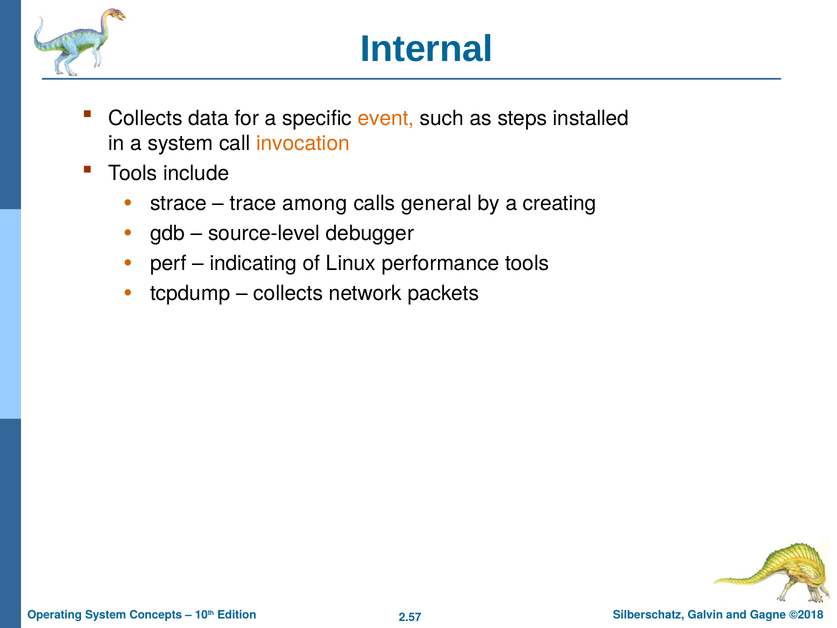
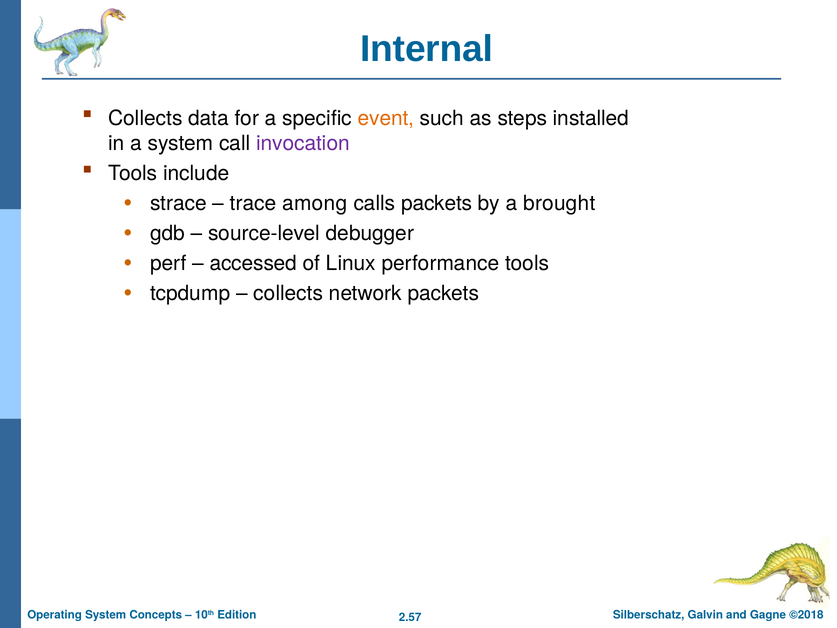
invocation colour: orange -> purple
calls general: general -> packets
creating: creating -> brought
indicating: indicating -> accessed
